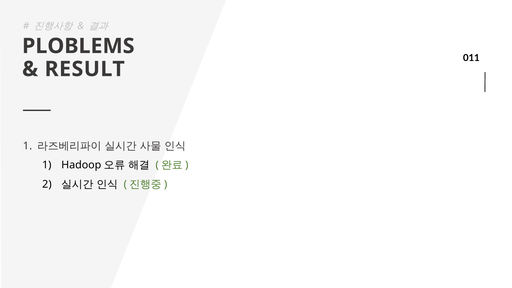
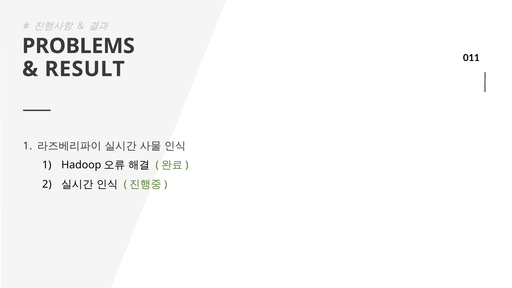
PLOBLEMS: PLOBLEMS -> PROBLEMS
